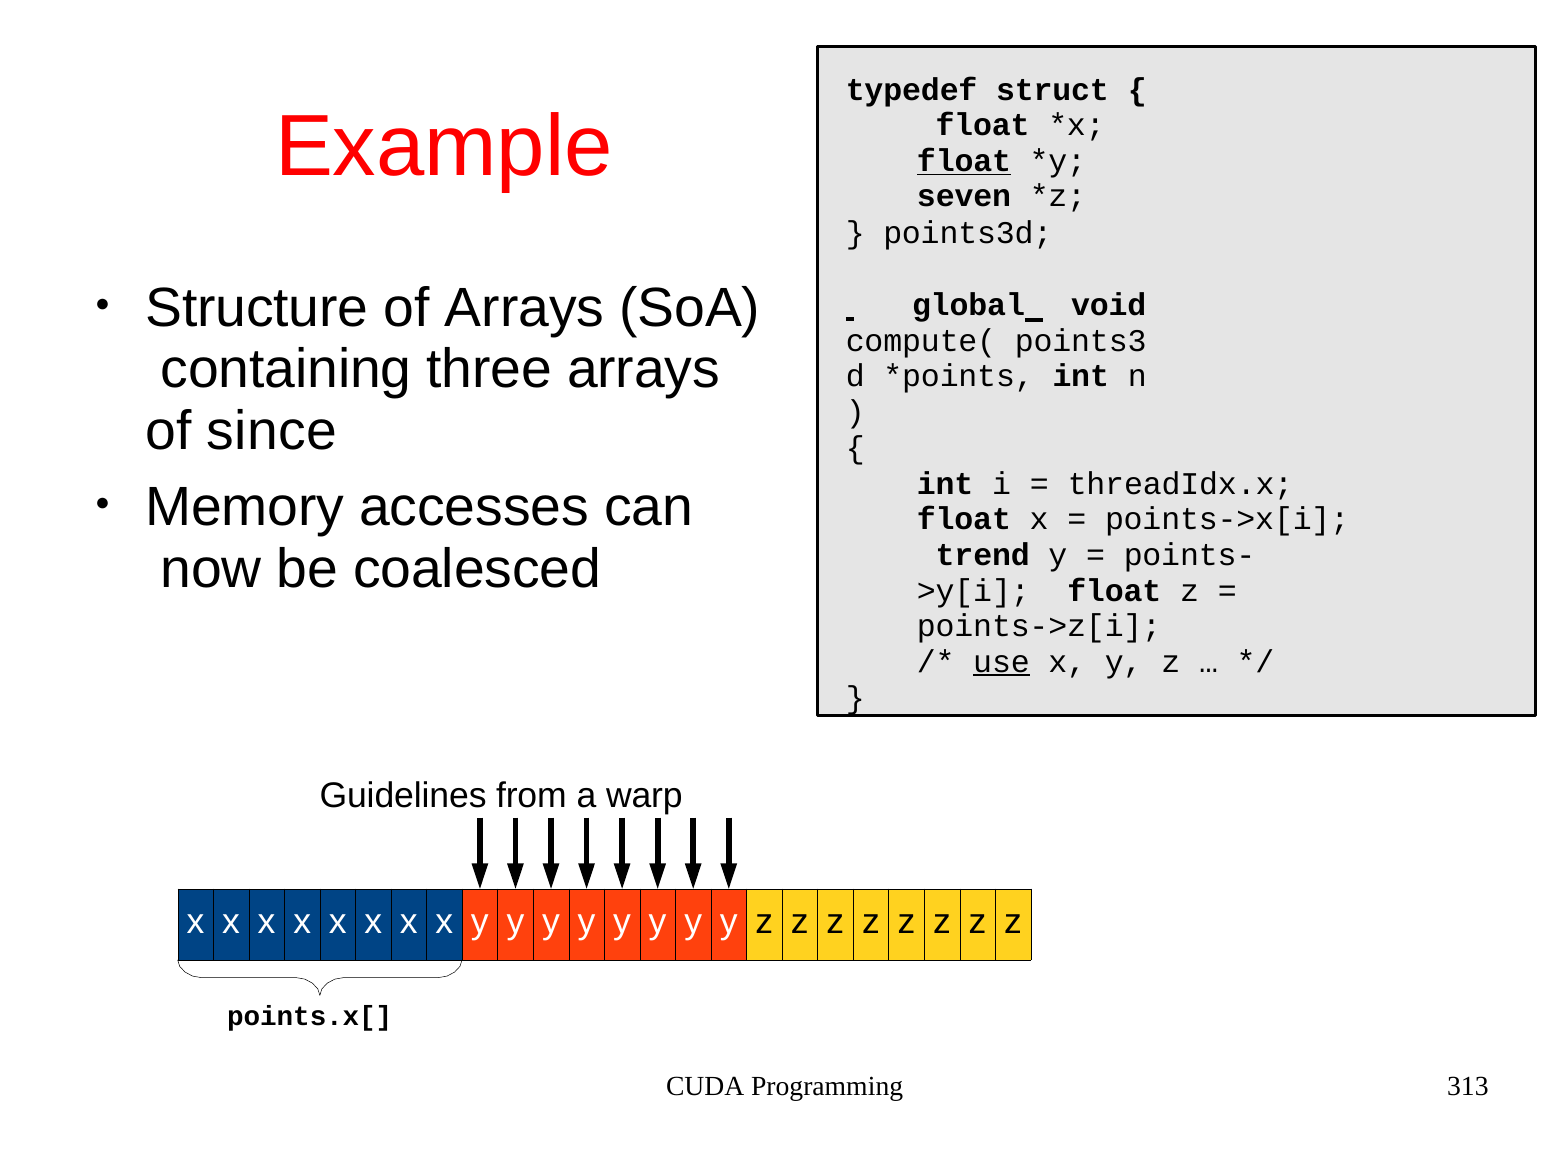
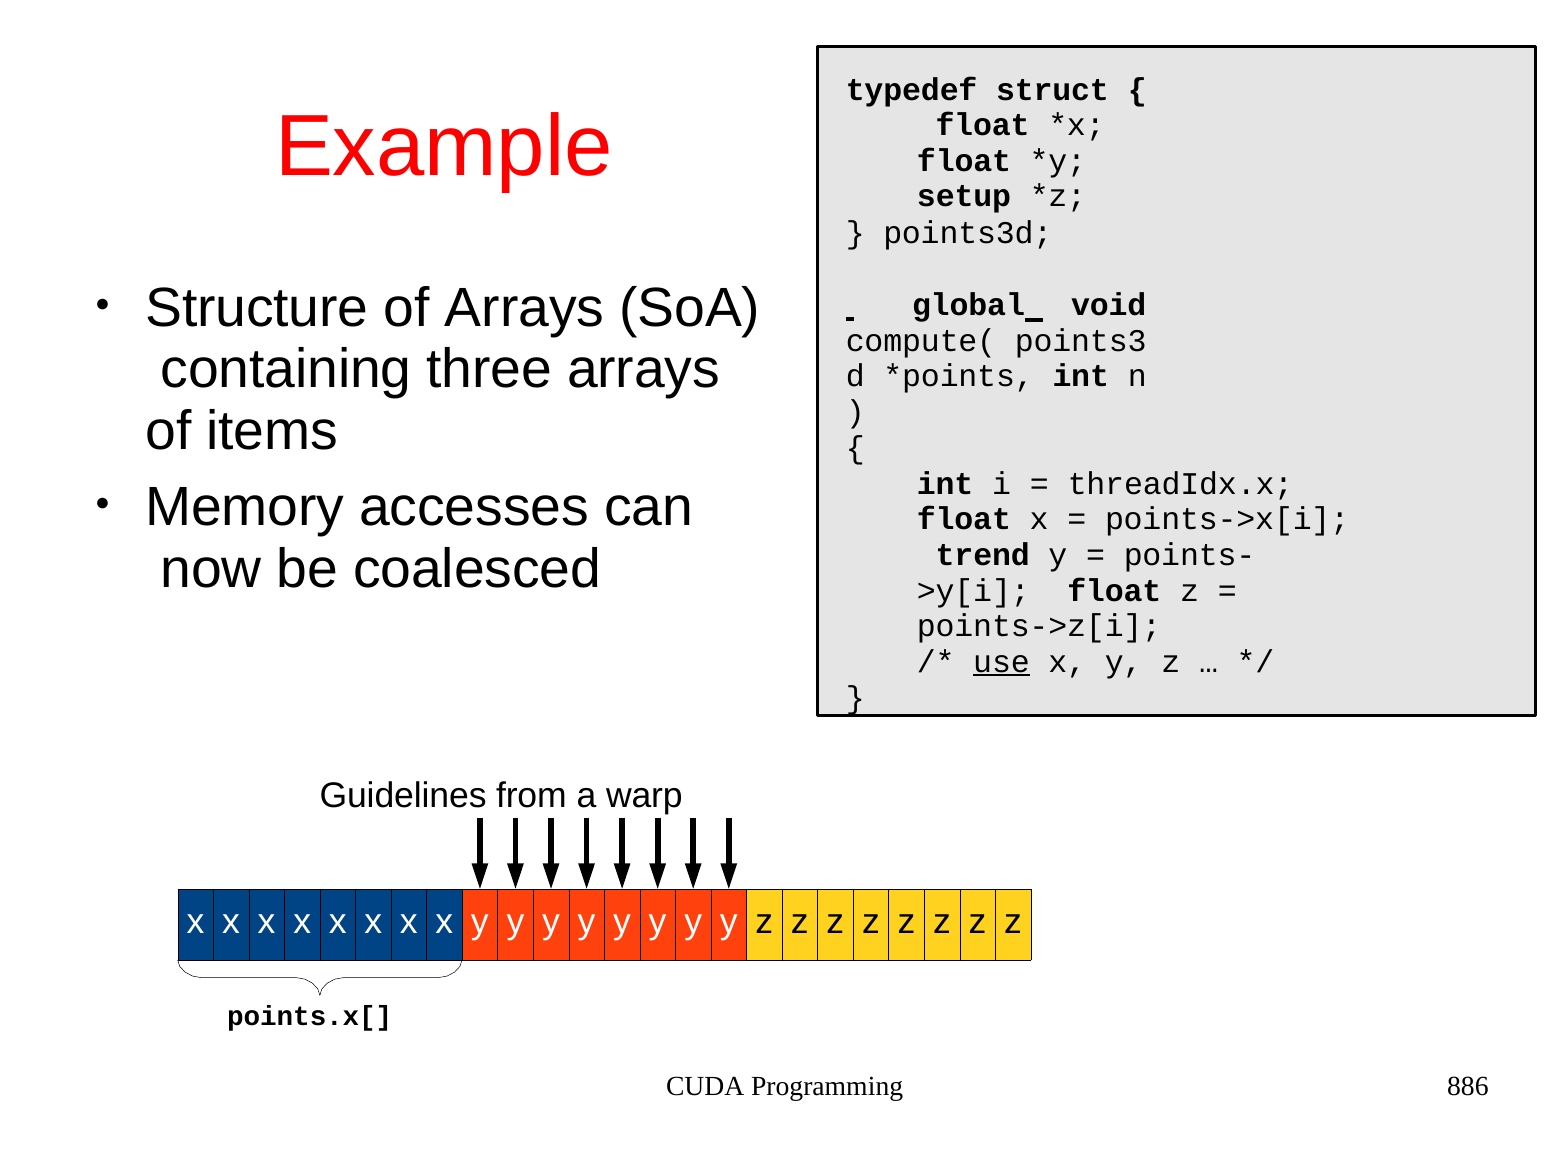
float at (964, 161) underline: present -> none
seven: seven -> setup
since: since -> items
313: 313 -> 886
